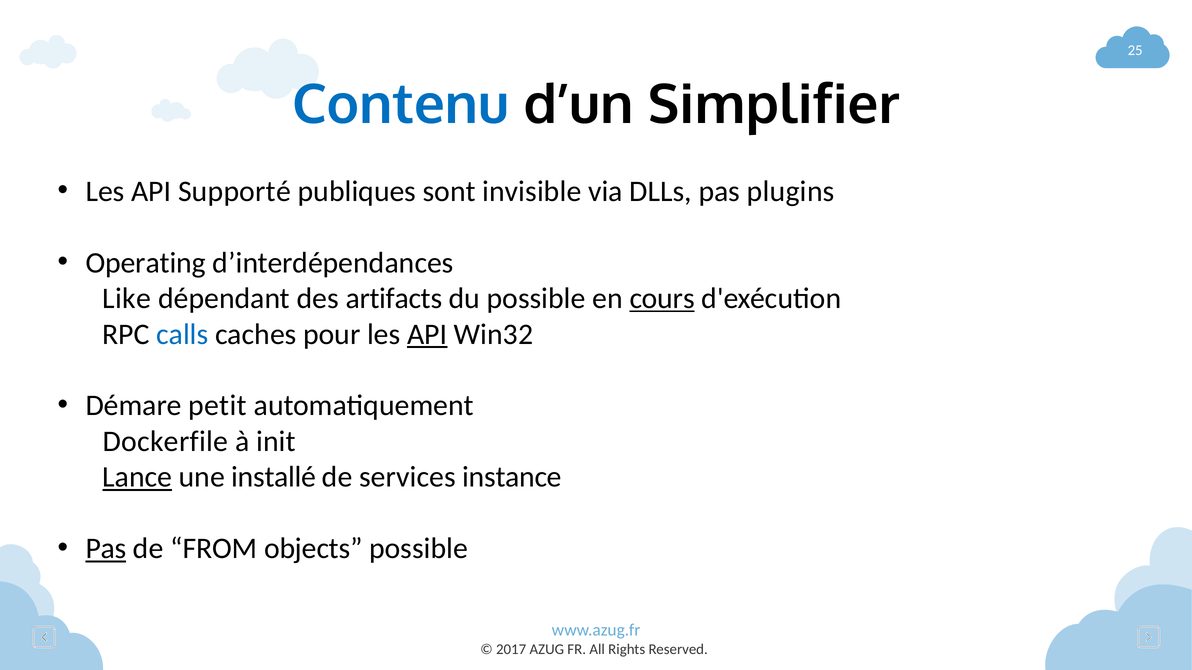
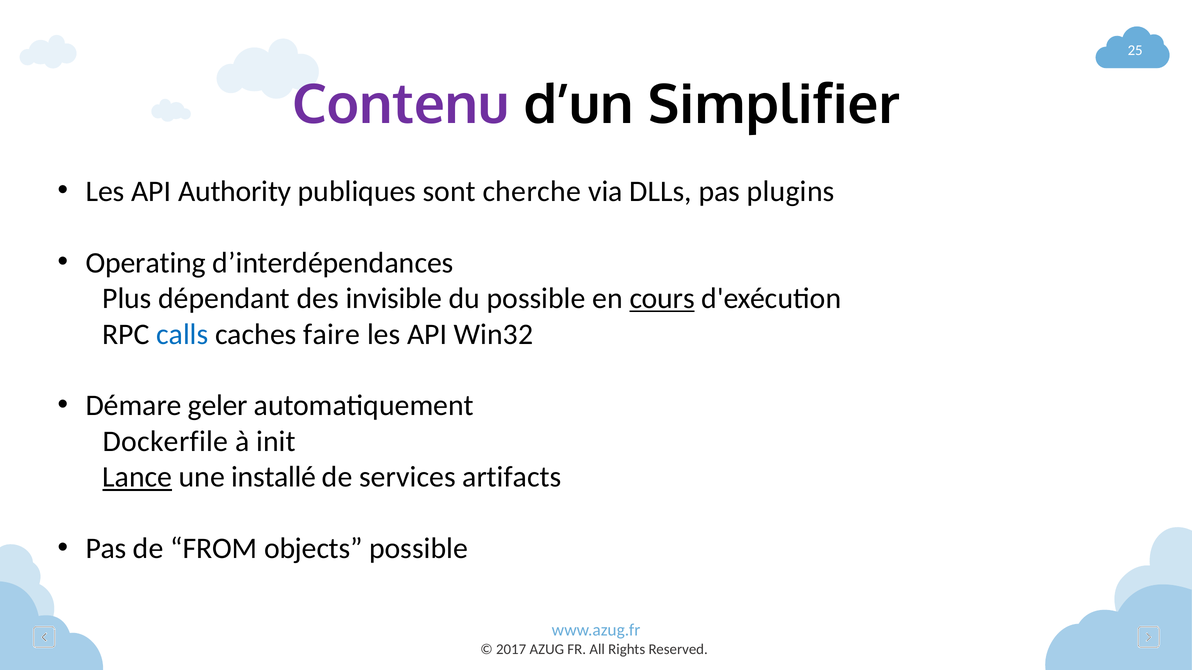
Contenu colour: blue -> purple
Supporté: Supporté -> Authority
invisible: invisible -> cherche
Like: Like -> Plus
artifacts: artifacts -> invisible
pour: pour -> faire
API at (427, 334) underline: present -> none
petit: petit -> geler
instance: instance -> artifacts
Pas at (106, 549) underline: present -> none
